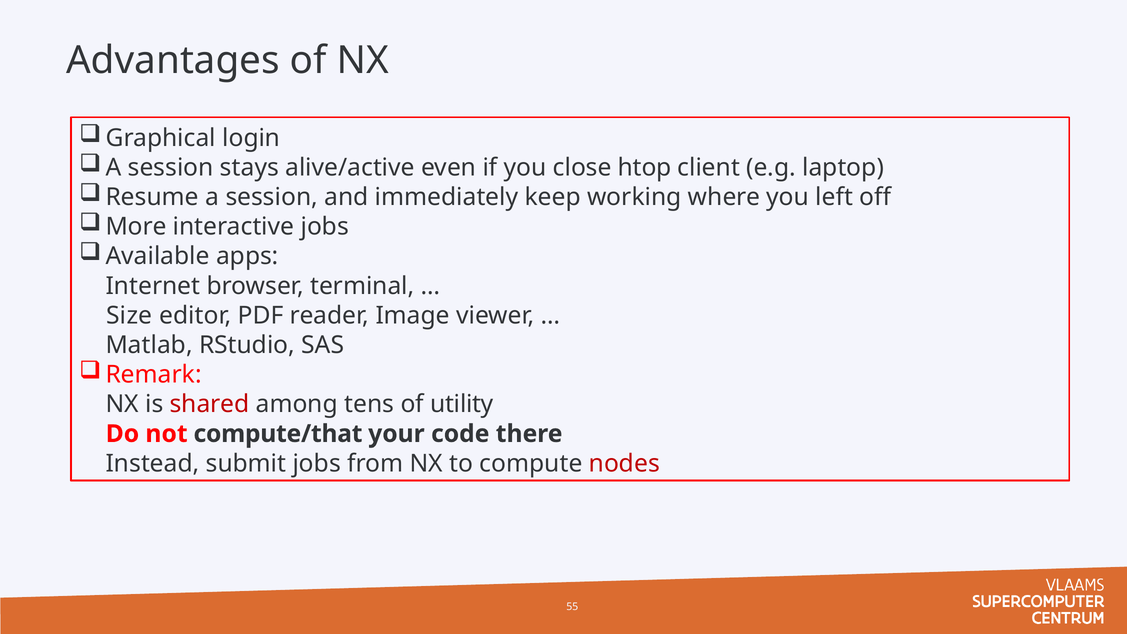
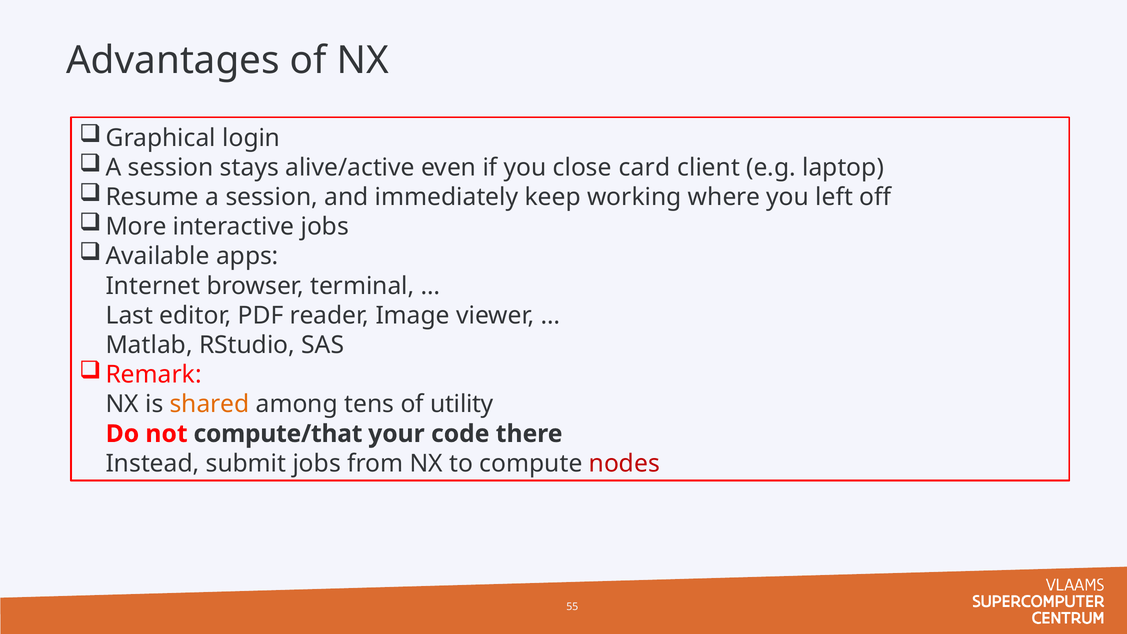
htop: htop -> card
Size: Size -> Last
shared colour: red -> orange
